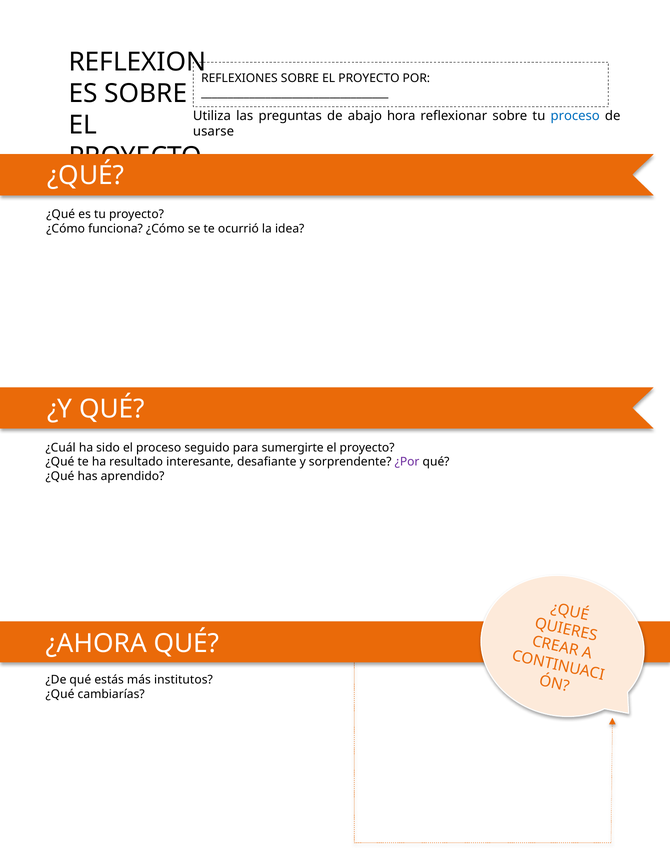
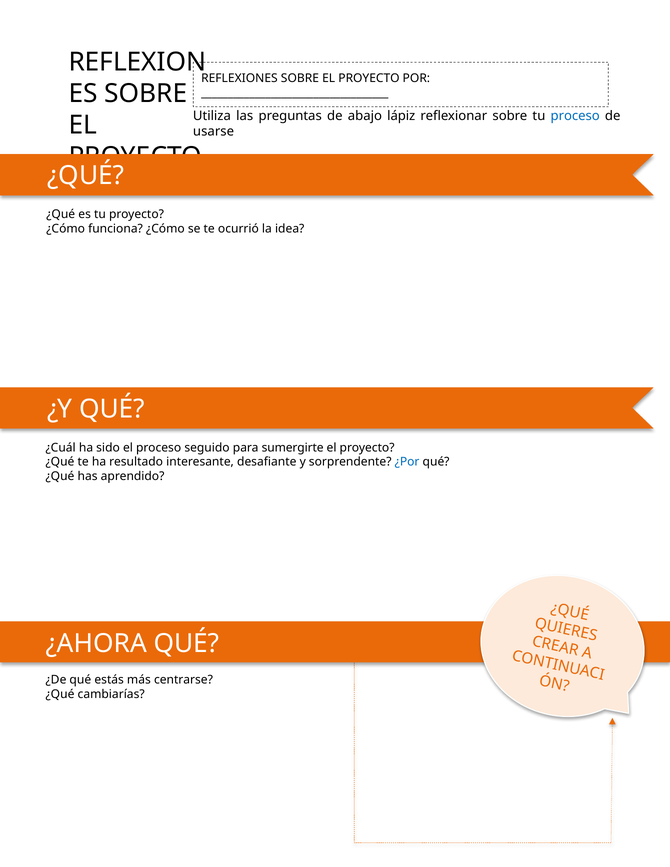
hora: hora -> lápiz
¿Por colour: purple -> blue
institutos: institutos -> centrarse
